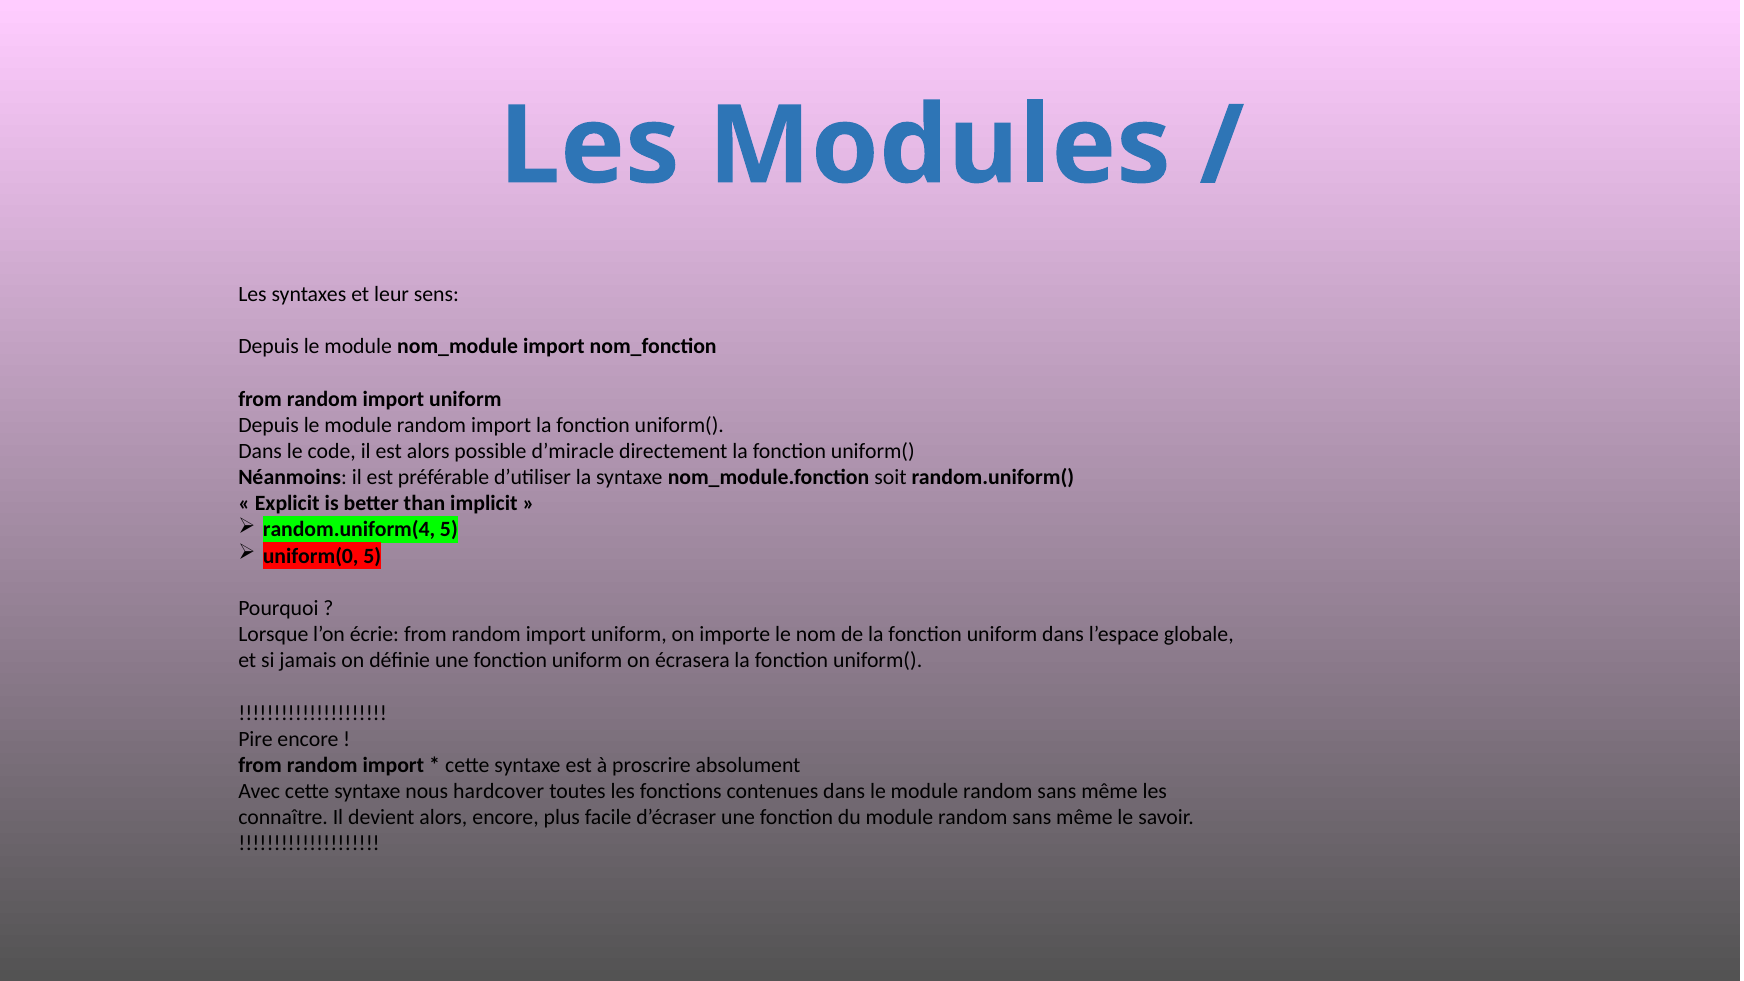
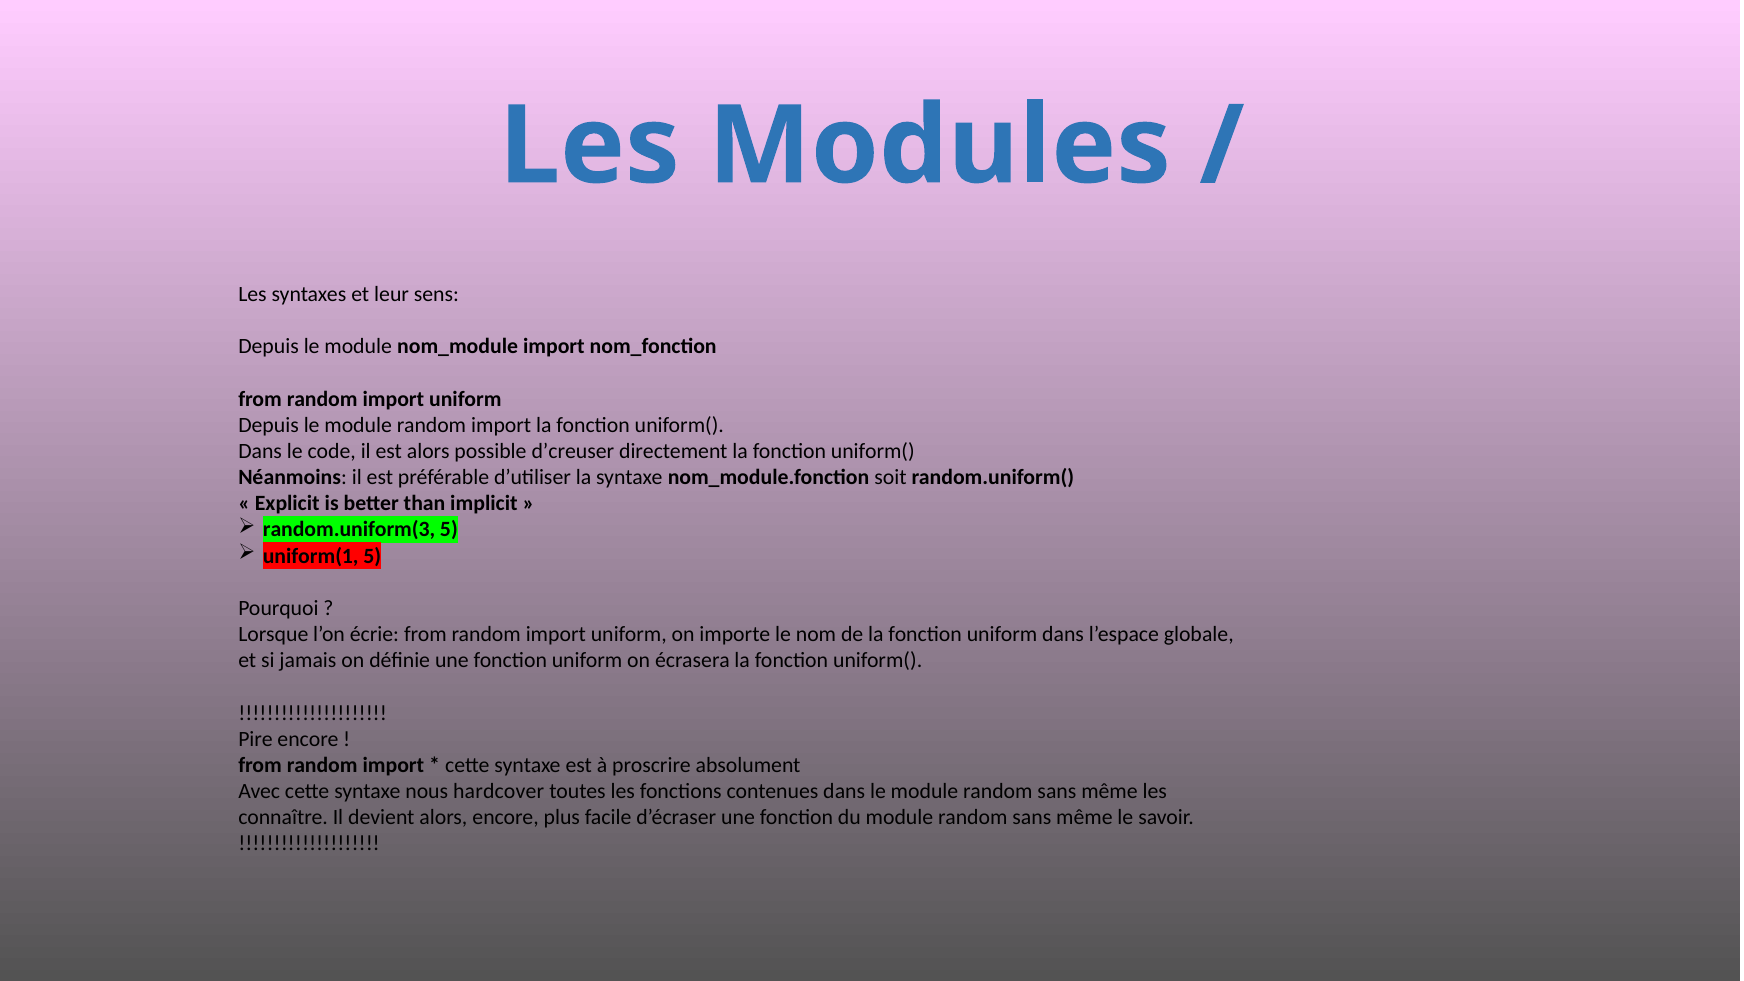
d’miracle: d’miracle -> d’creuser
random.uniform(4: random.uniform(4 -> random.uniform(3
uniform(0: uniform(0 -> uniform(1
